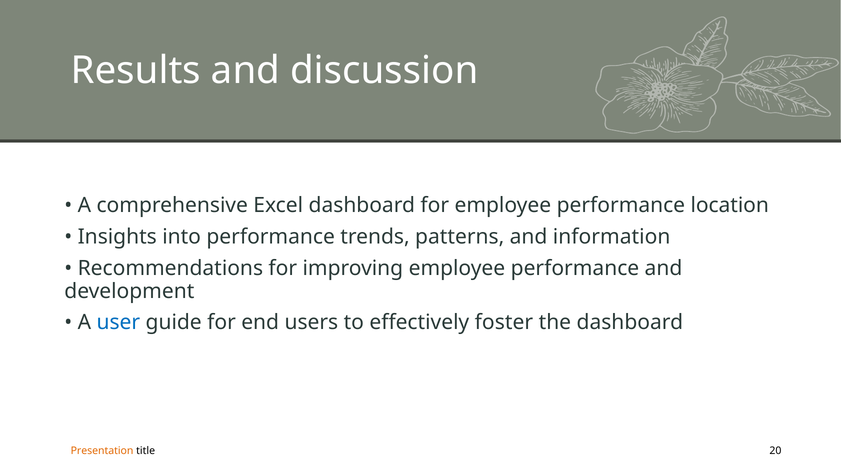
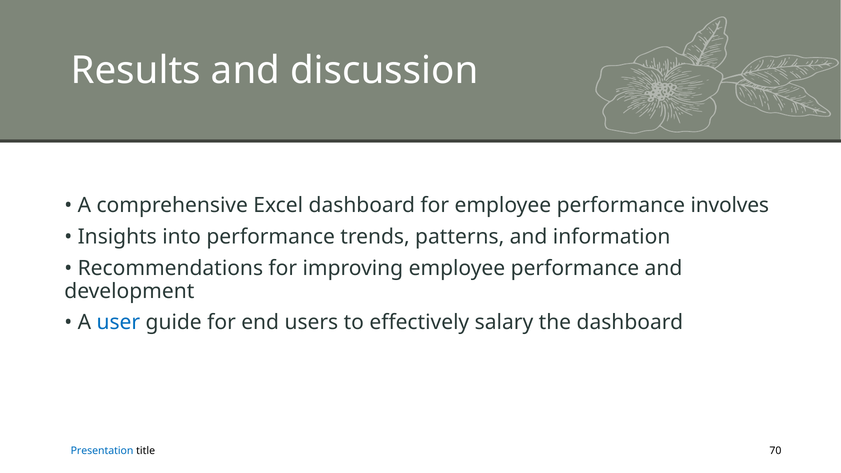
location: location -> involves
foster: foster -> salary
Presentation colour: orange -> blue
20: 20 -> 70
